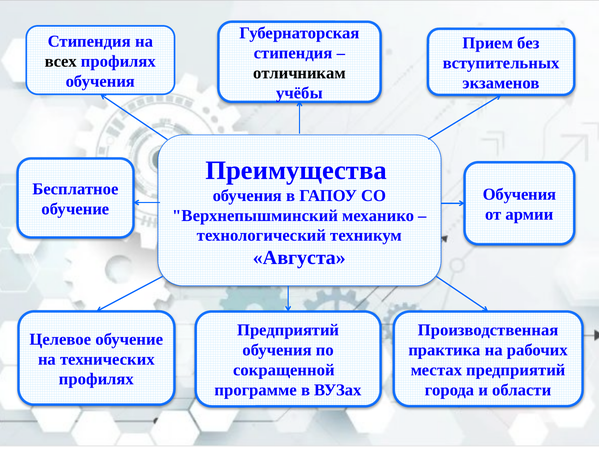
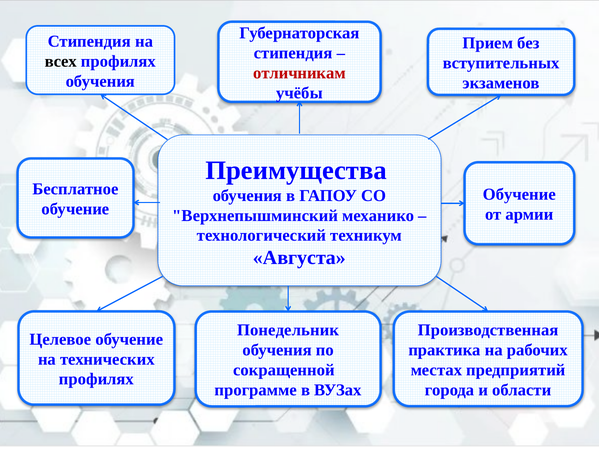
отличникам colour: black -> red
Обучения at (519, 195): Обучения -> Обучение
Предприятий at (288, 330): Предприятий -> Понедельник
